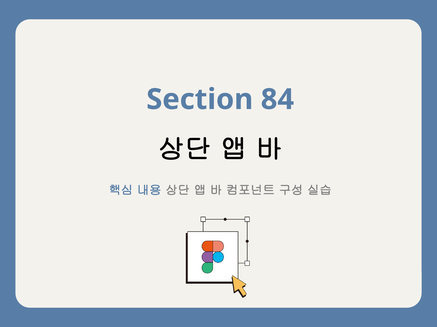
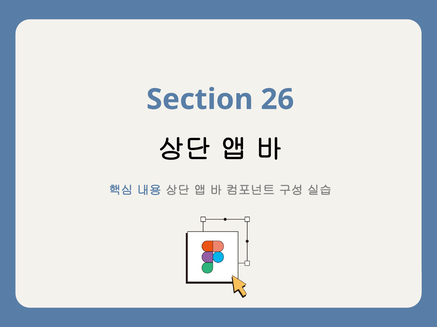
84: 84 -> 26
